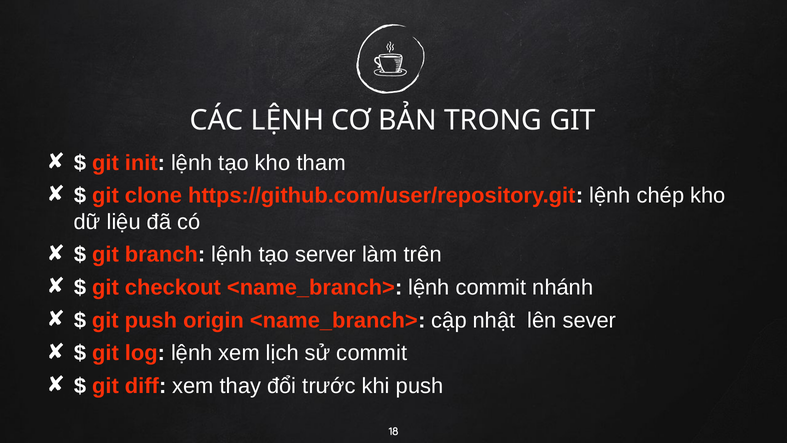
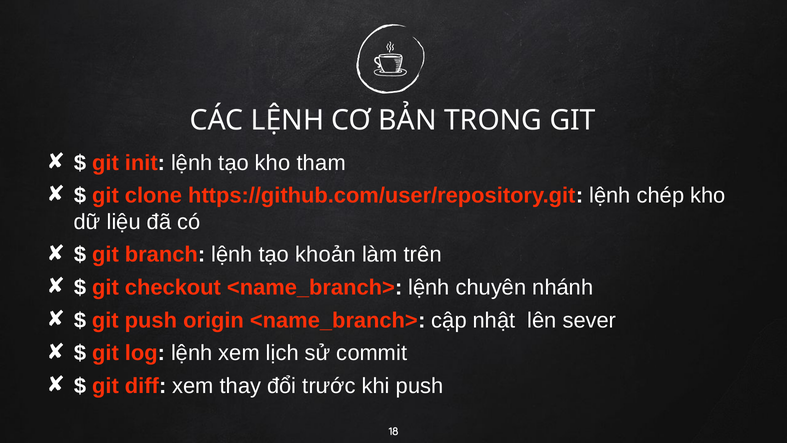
server: server -> khoản
lệnh commit: commit -> chuyên
